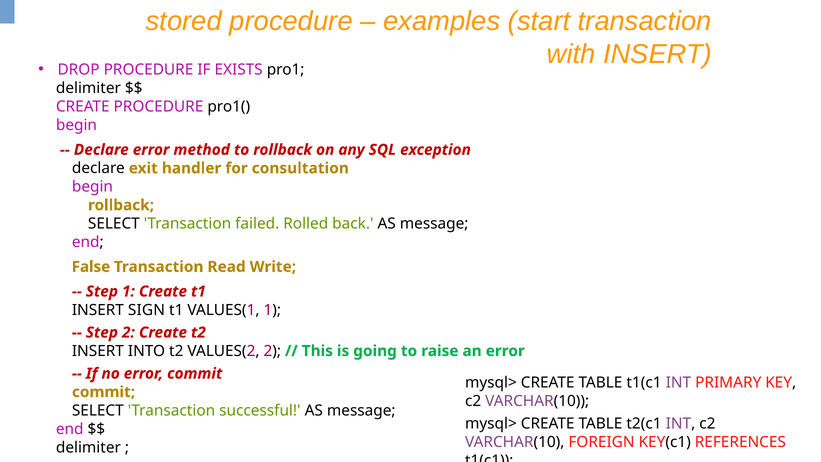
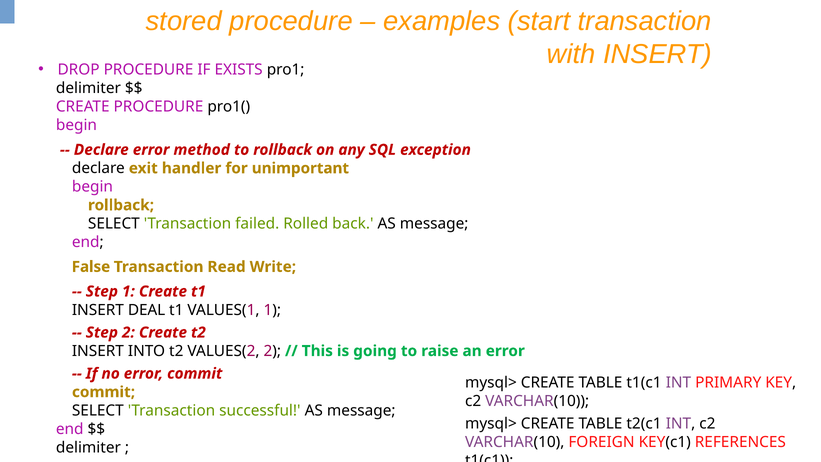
consultation: consultation -> unimportant
SIGN: SIGN -> DEAL
